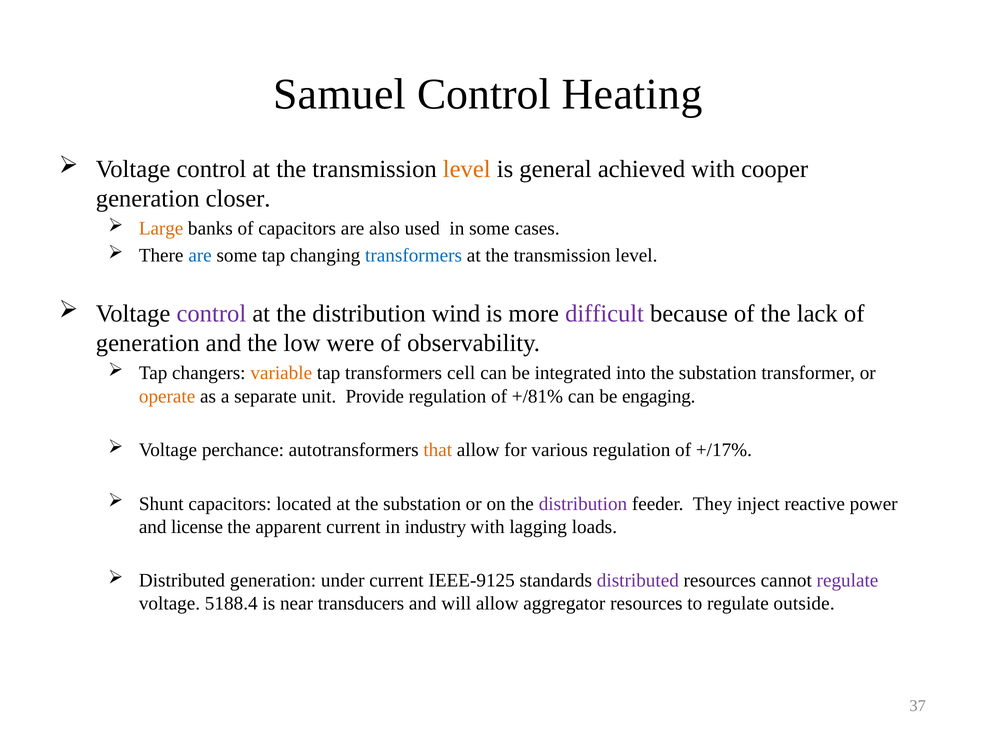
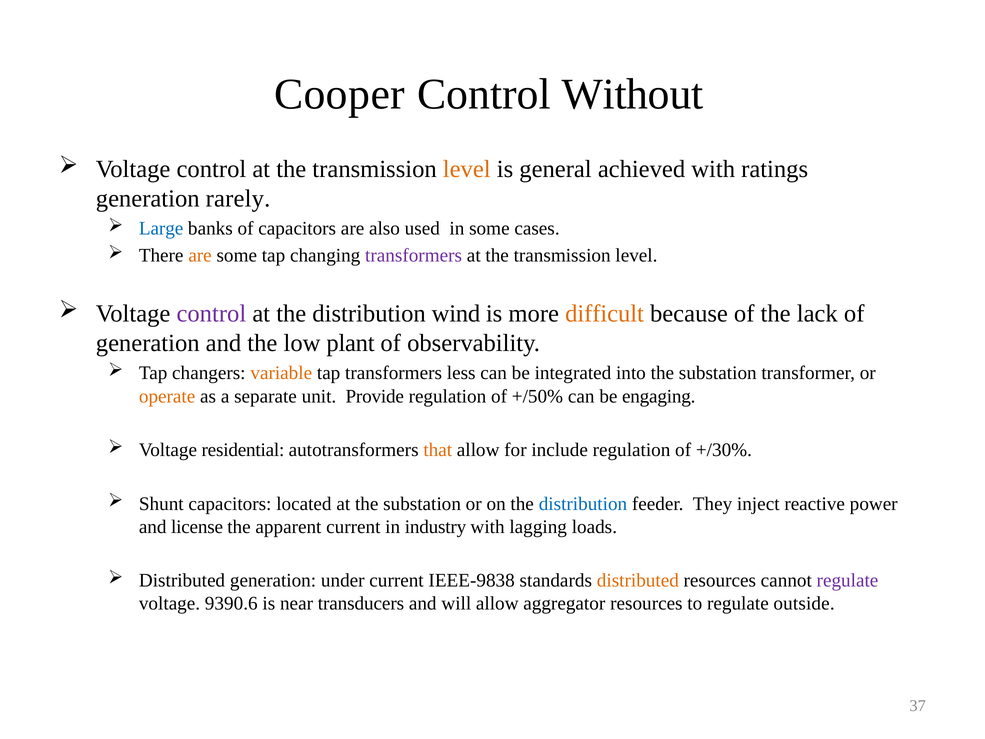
Samuel: Samuel -> Cooper
Heating: Heating -> Without
cooper: cooper -> ratings
closer: closer -> rarely
Large colour: orange -> blue
are at (200, 255) colour: blue -> orange
transformers at (414, 255) colour: blue -> purple
difficult colour: purple -> orange
were: were -> plant
cell: cell -> less
+/81%: +/81% -> +/50%
perchance: perchance -> residential
various: various -> include
+/17%: +/17% -> +/30%
distribution at (583, 504) colour: purple -> blue
IEEE-9125: IEEE-9125 -> IEEE-9838
distributed at (638, 580) colour: purple -> orange
5188.4: 5188.4 -> 9390.6
